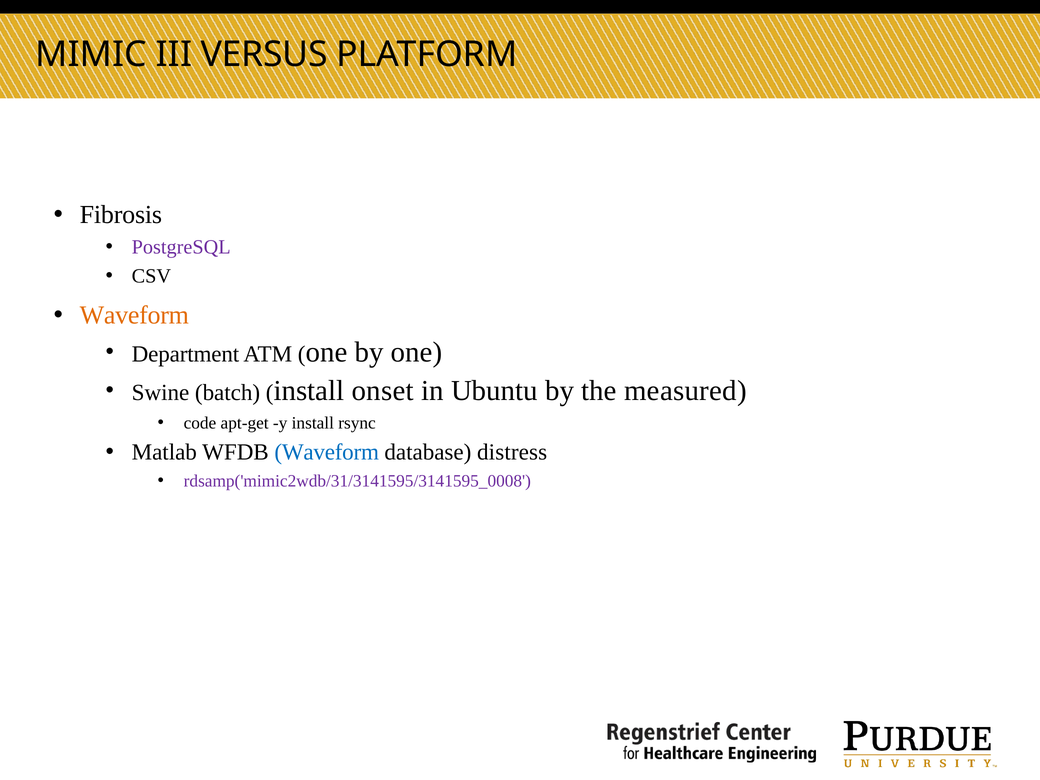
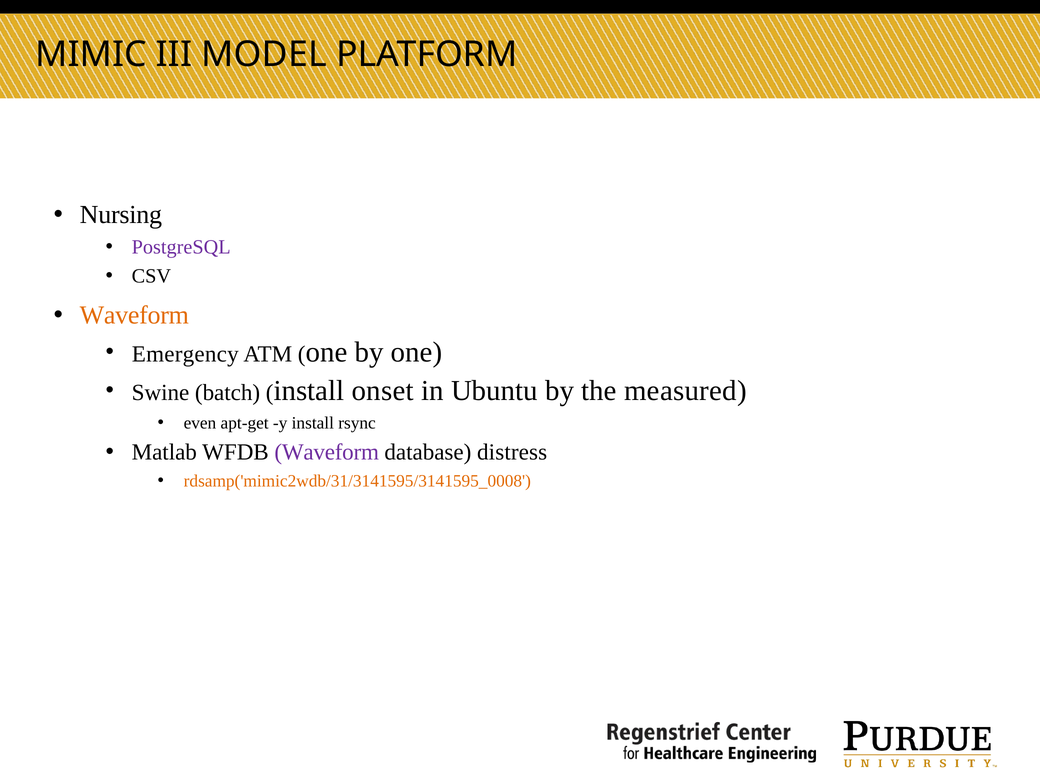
VERSUS: VERSUS -> MODEL
Fibrosis: Fibrosis -> Nursing
Department: Department -> Emergency
code: code -> even
Waveform at (327, 452) colour: blue -> purple
rdsamp('mimic2wdb/31/3141595/3141595_0008 colour: purple -> orange
